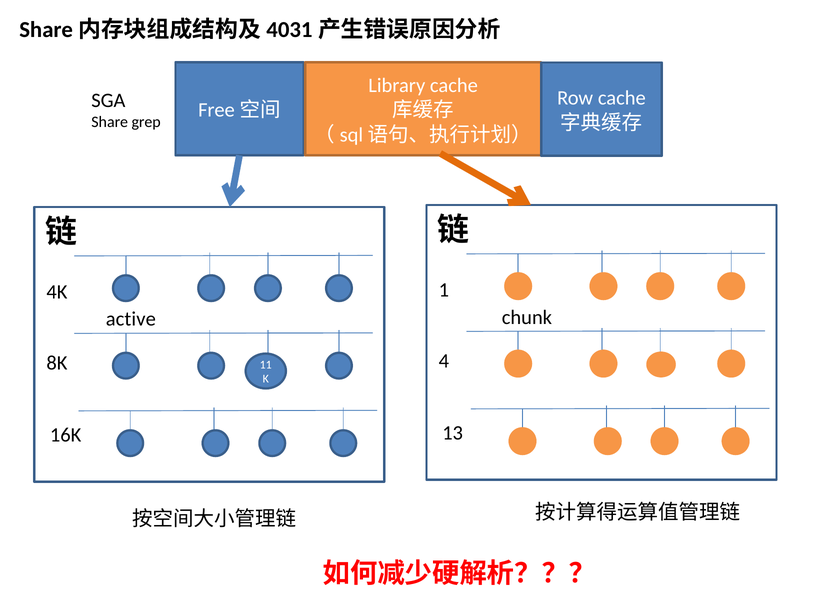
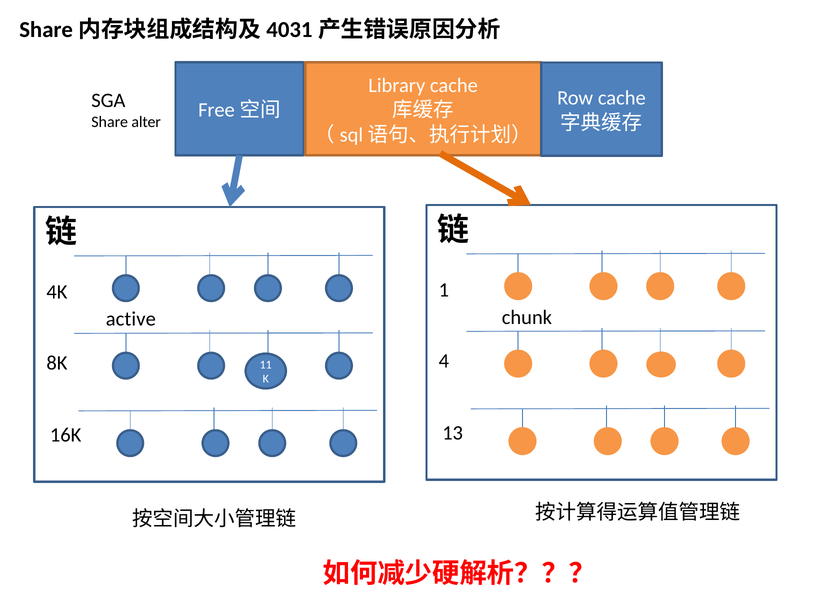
grep: grep -> alter
